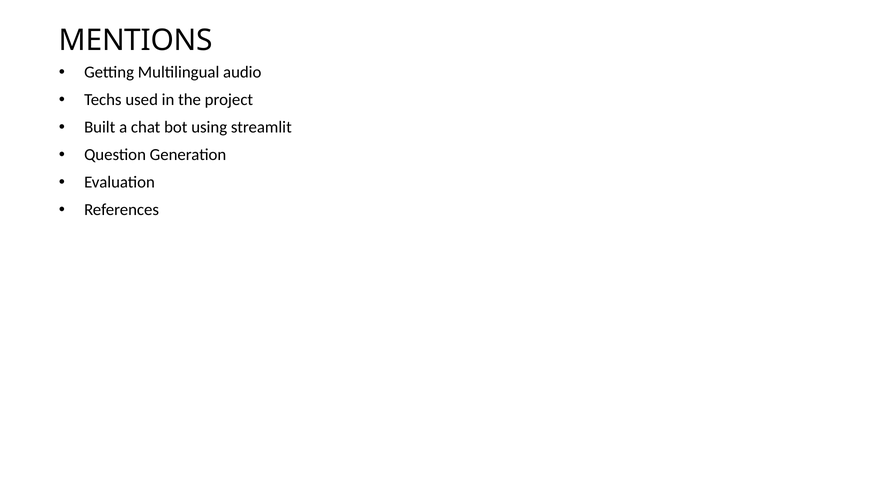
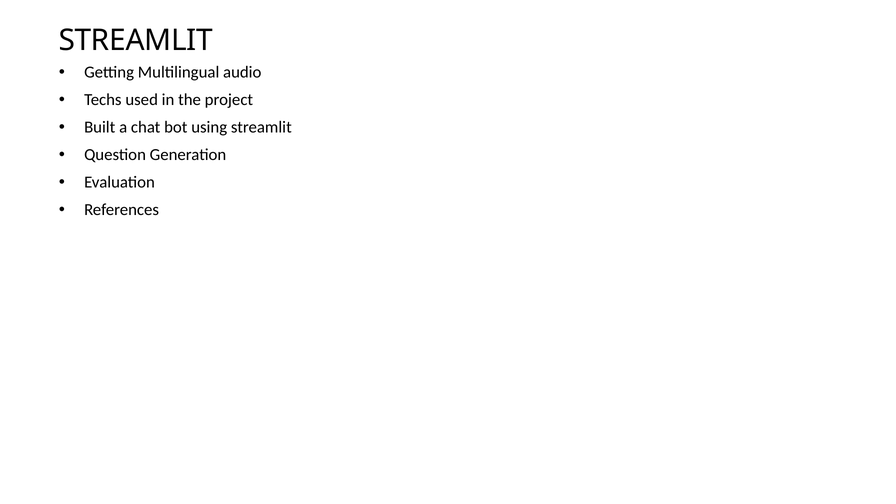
MENTIONS at (136, 40): MENTIONS -> STREAMLIT
